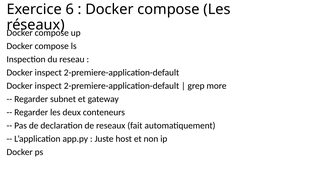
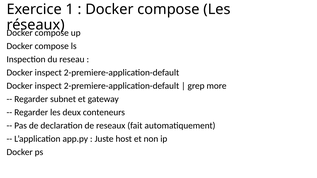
6: 6 -> 1
